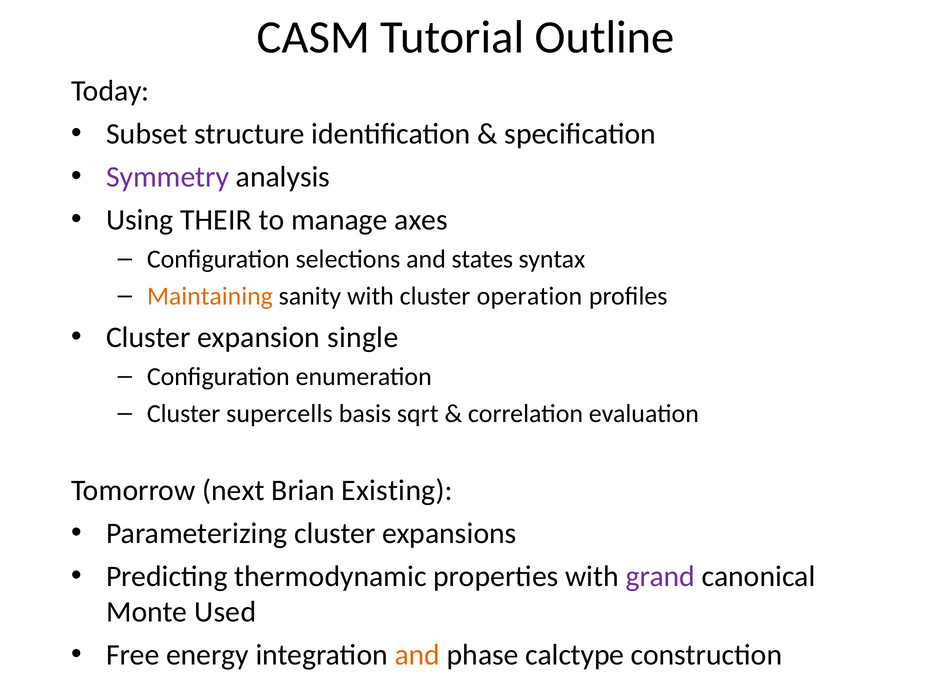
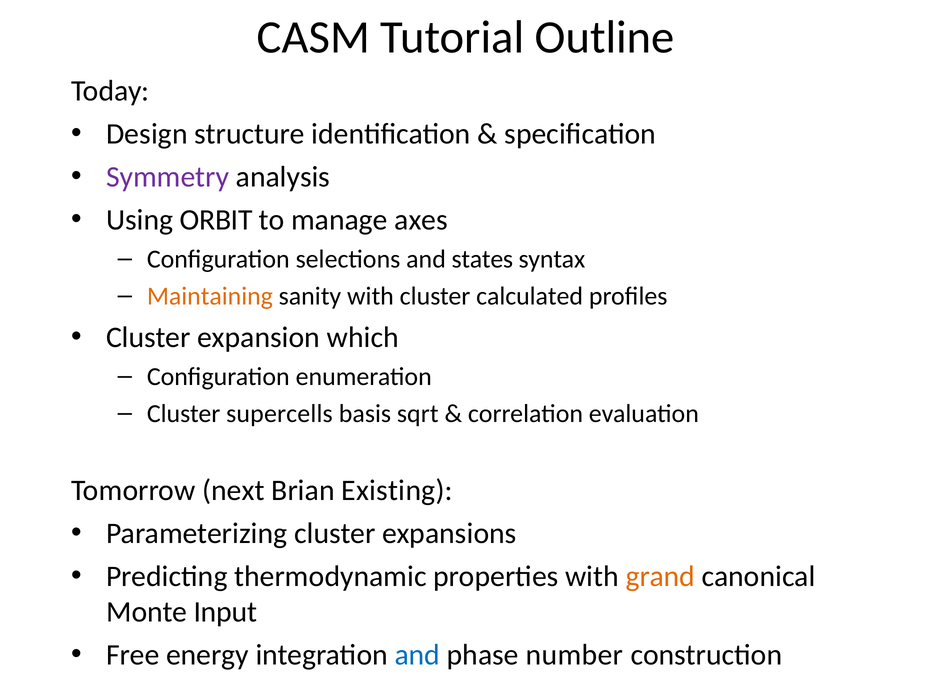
Subset: Subset -> Design
THEIR: THEIR -> ORBIT
operation: operation -> calculated
single: single -> which
grand colour: purple -> orange
Used: Used -> Input
and at (417, 655) colour: orange -> blue
calctype: calctype -> number
